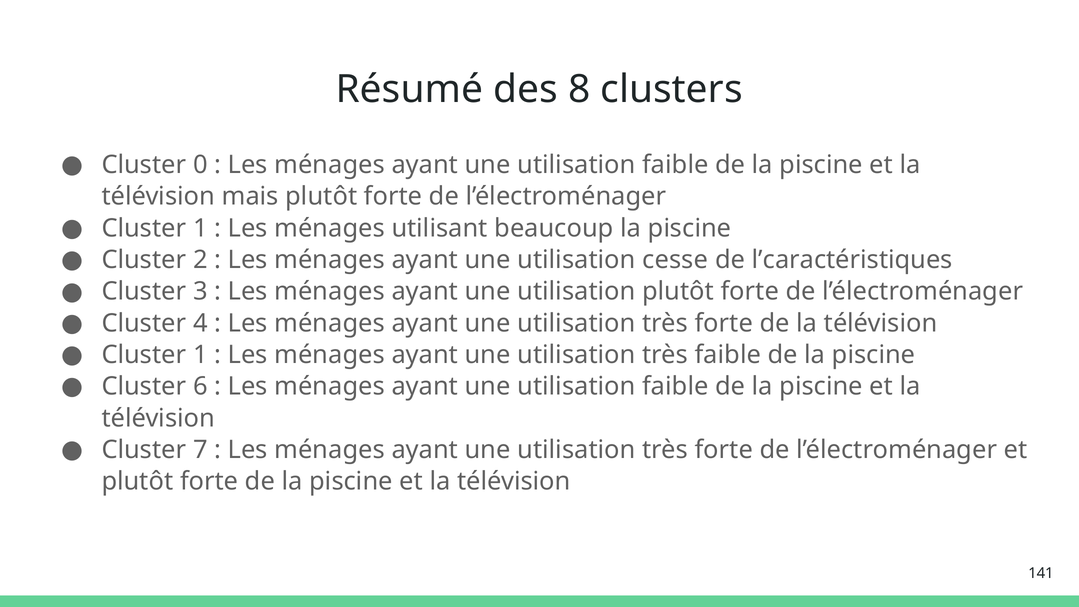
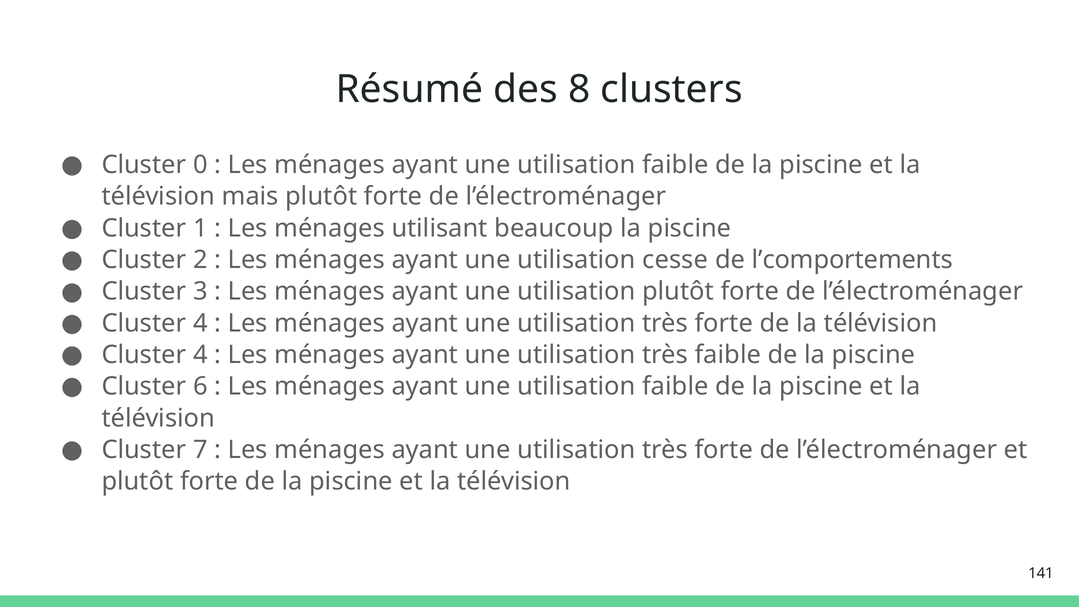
l’caractéristiques: l’caractéristiques -> l’comportements
1 at (200, 355): 1 -> 4
